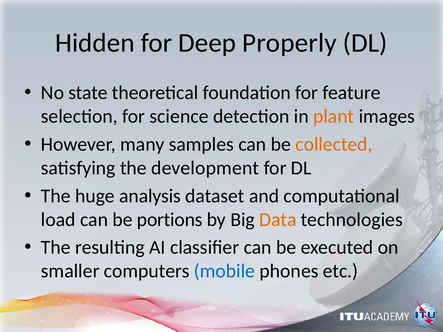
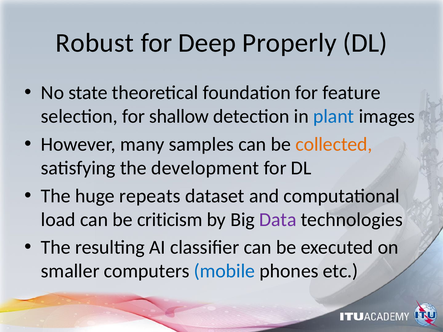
Hidden: Hidden -> Robust
science: science -> shallow
plant colour: orange -> blue
analysis: analysis -> repeats
portions: portions -> criticism
Data colour: orange -> purple
